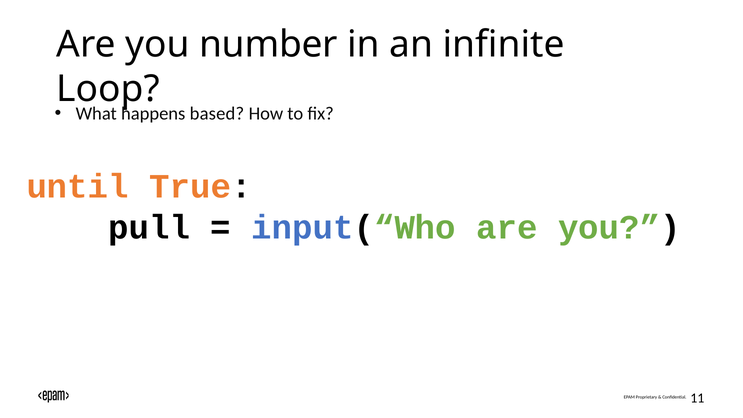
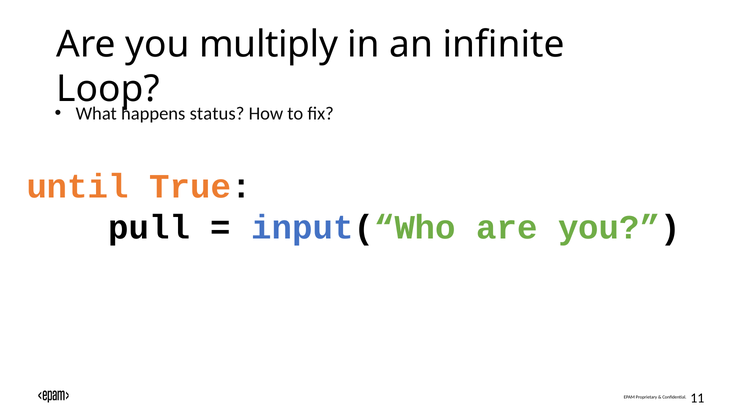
number: number -> multiply
based: based -> status
